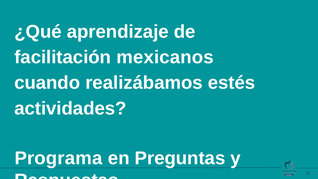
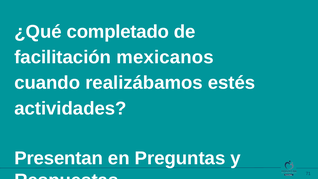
aprendizaje: aprendizaje -> completado
Programa: Programa -> Presentan
